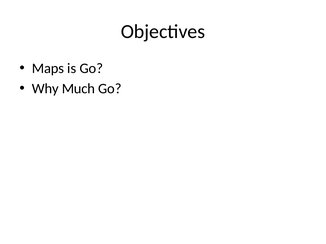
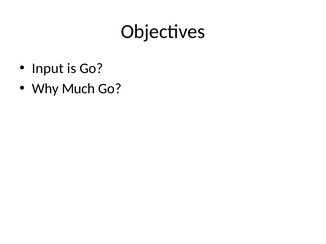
Maps: Maps -> Input
